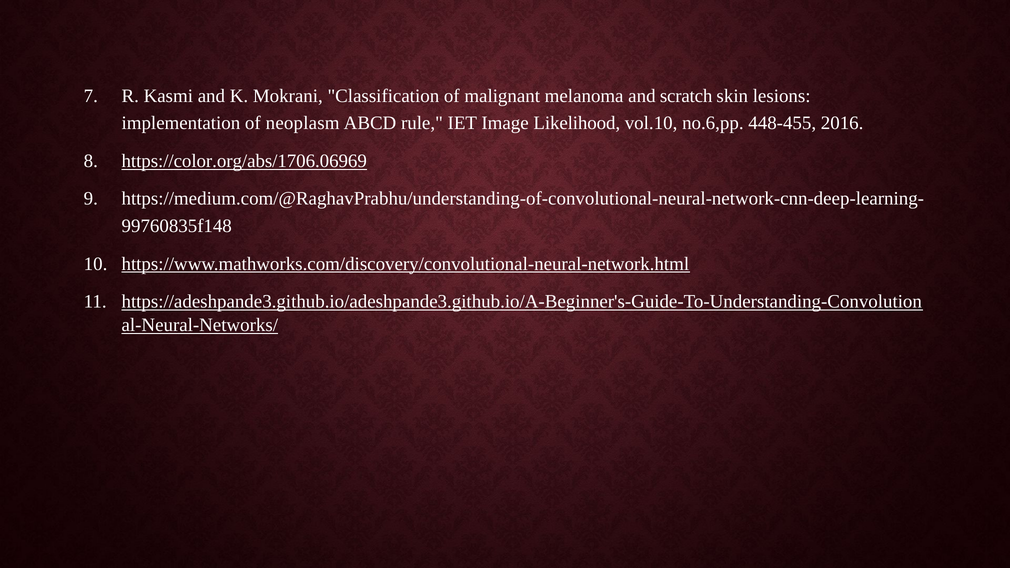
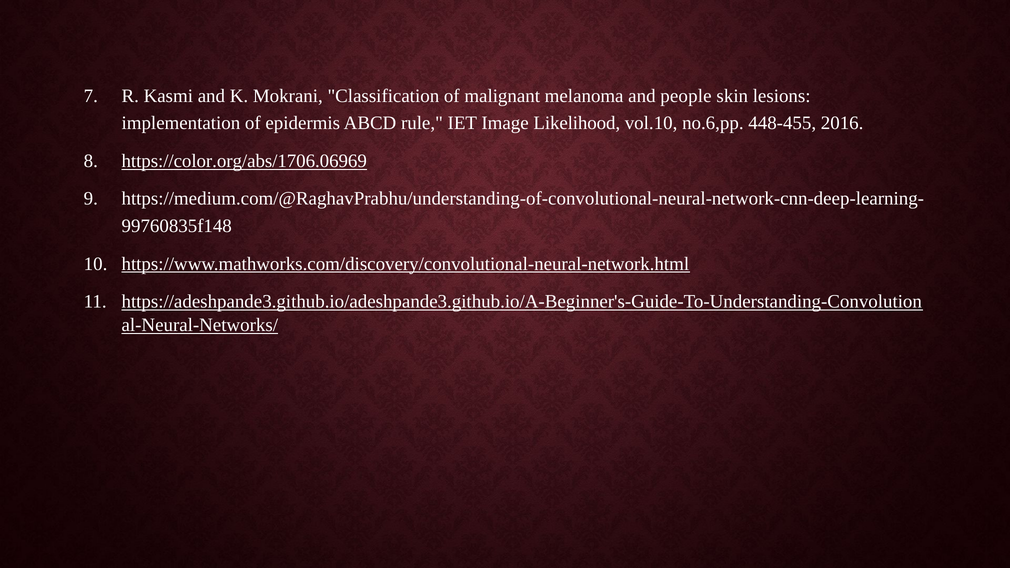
scratch: scratch -> people
neoplasm: neoplasm -> epidermis
